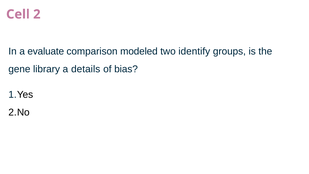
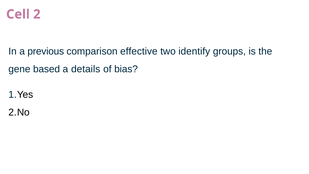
evaluate: evaluate -> previous
modeled: modeled -> effective
library: library -> based
